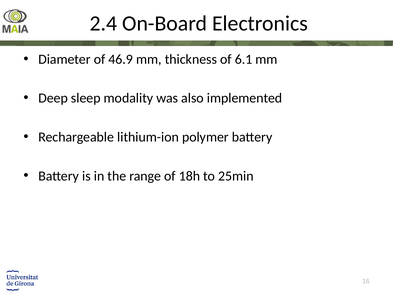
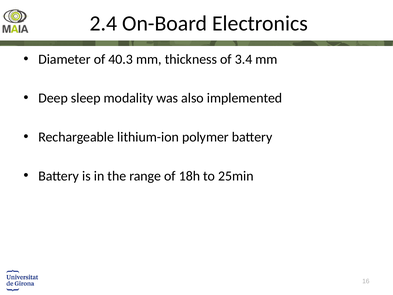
46.9: 46.9 -> 40.3
6.1: 6.1 -> 3.4
